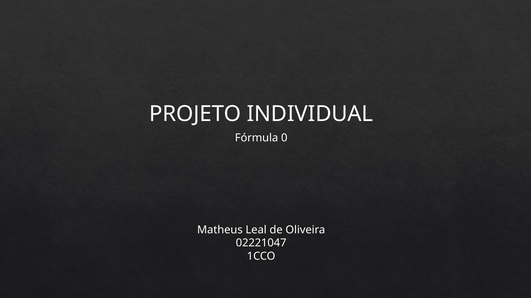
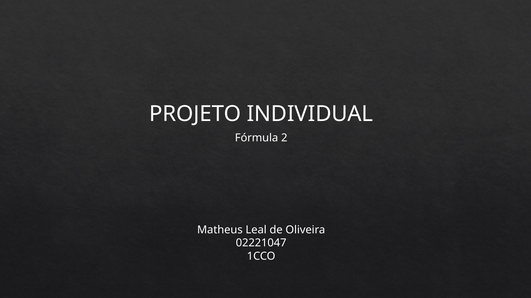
0: 0 -> 2
